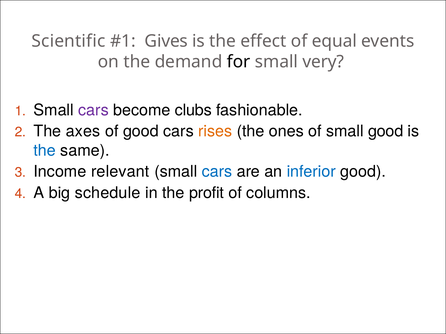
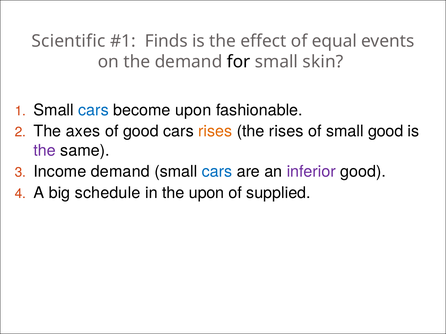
Gives: Gives -> Finds
very: very -> skin
cars at (93, 110) colour: purple -> blue
become clubs: clubs -> upon
the ones: ones -> rises
the at (45, 151) colour: blue -> purple
Income relevant: relevant -> demand
inferior colour: blue -> purple
the profit: profit -> upon
columns: columns -> supplied
